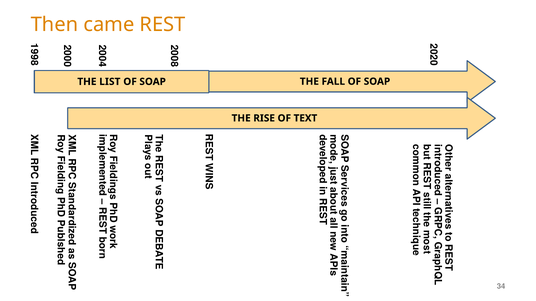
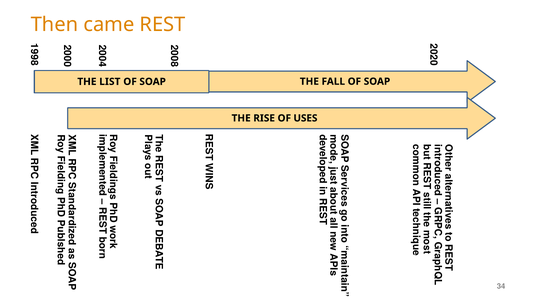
TEXT: TEXT -> USES
